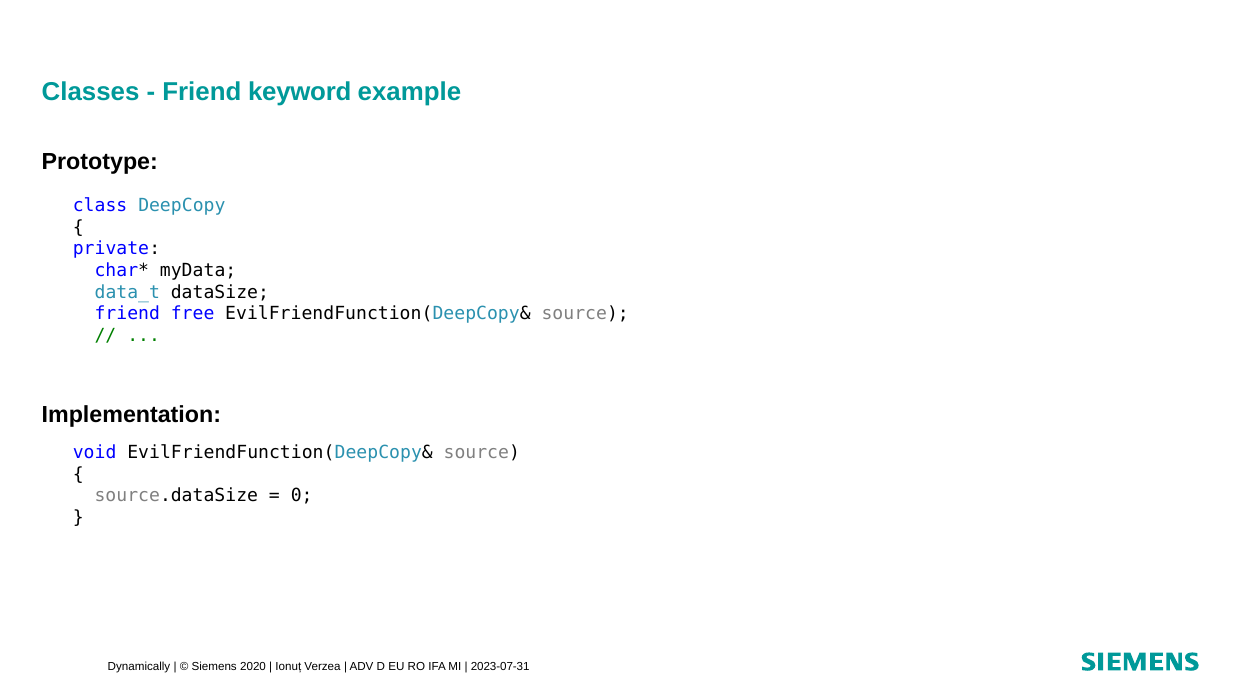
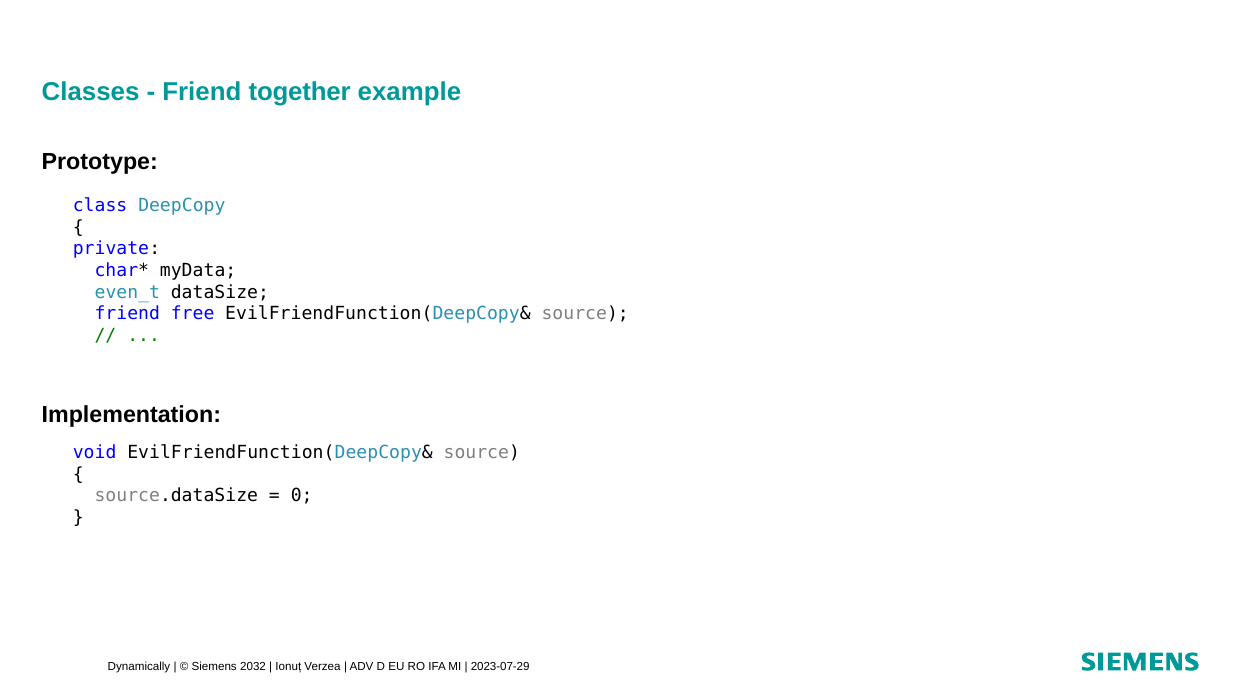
keyword: keyword -> together
data_t: data_t -> even_t
2020: 2020 -> 2032
2023-07-31: 2023-07-31 -> 2023-07-29
